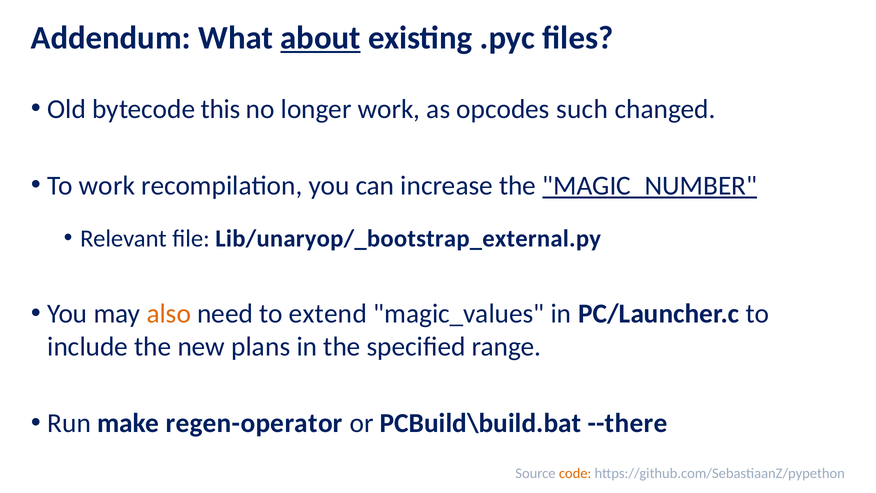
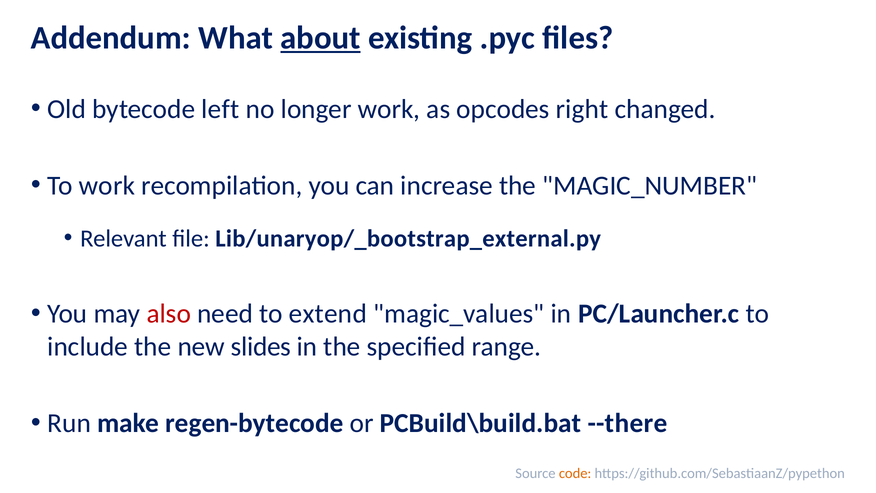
this: this -> left
such: such -> right
MAGIC_NUMBER underline: present -> none
also colour: orange -> red
plans: plans -> slides
regen-operator: regen-operator -> regen-bytecode
